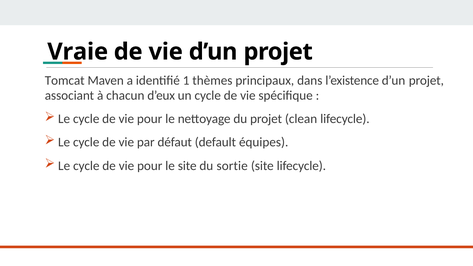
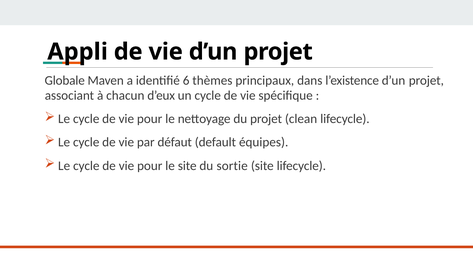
Vraie: Vraie -> Appli
Tomcat: Tomcat -> Globale
1: 1 -> 6
